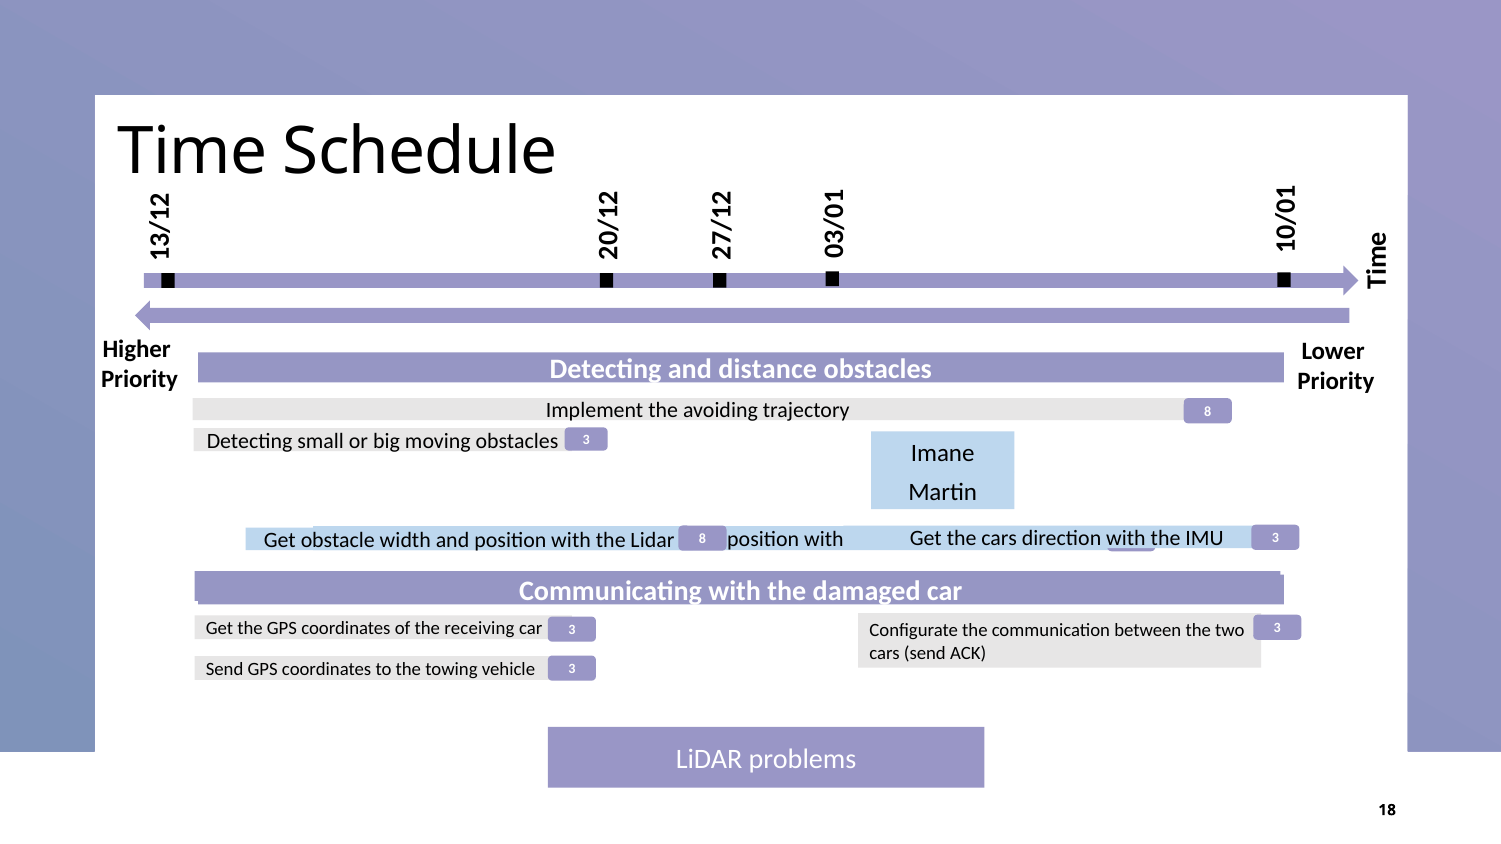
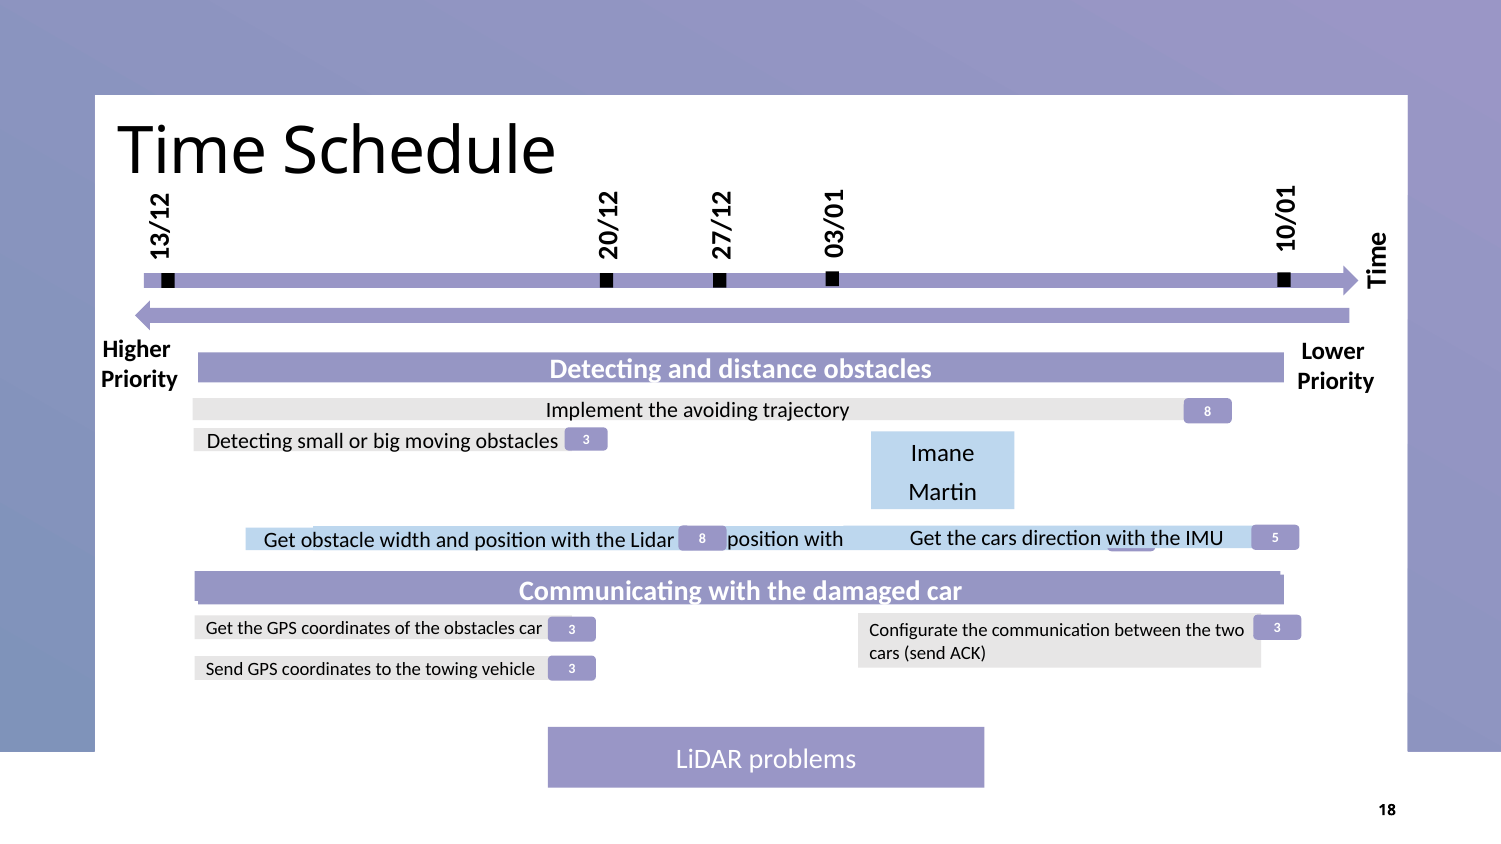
3 at (1275, 538): 3 -> 5
the receiving: receiving -> obstacles
